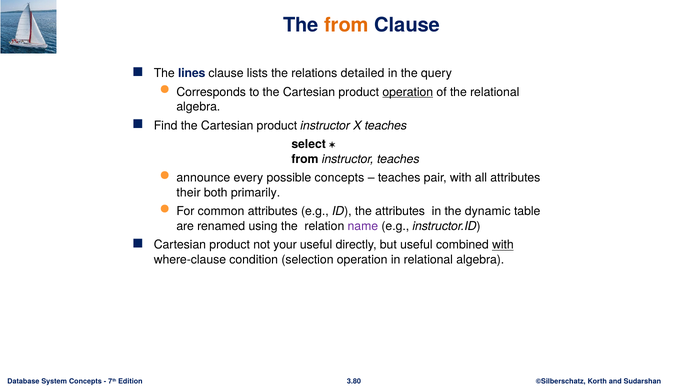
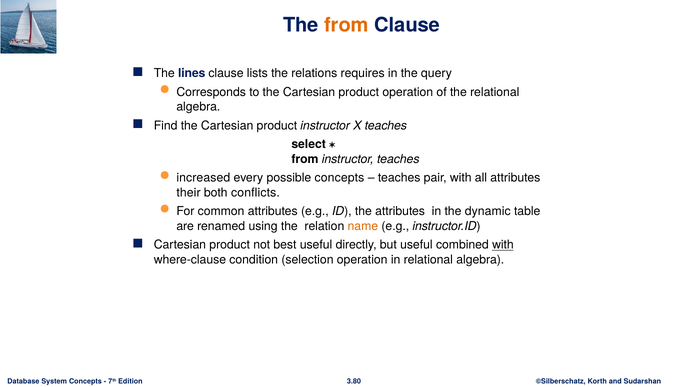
detailed: detailed -> requires
operation at (408, 92) underline: present -> none
announce: announce -> increased
primarily: primarily -> conflicts
name colour: purple -> orange
your: your -> best
